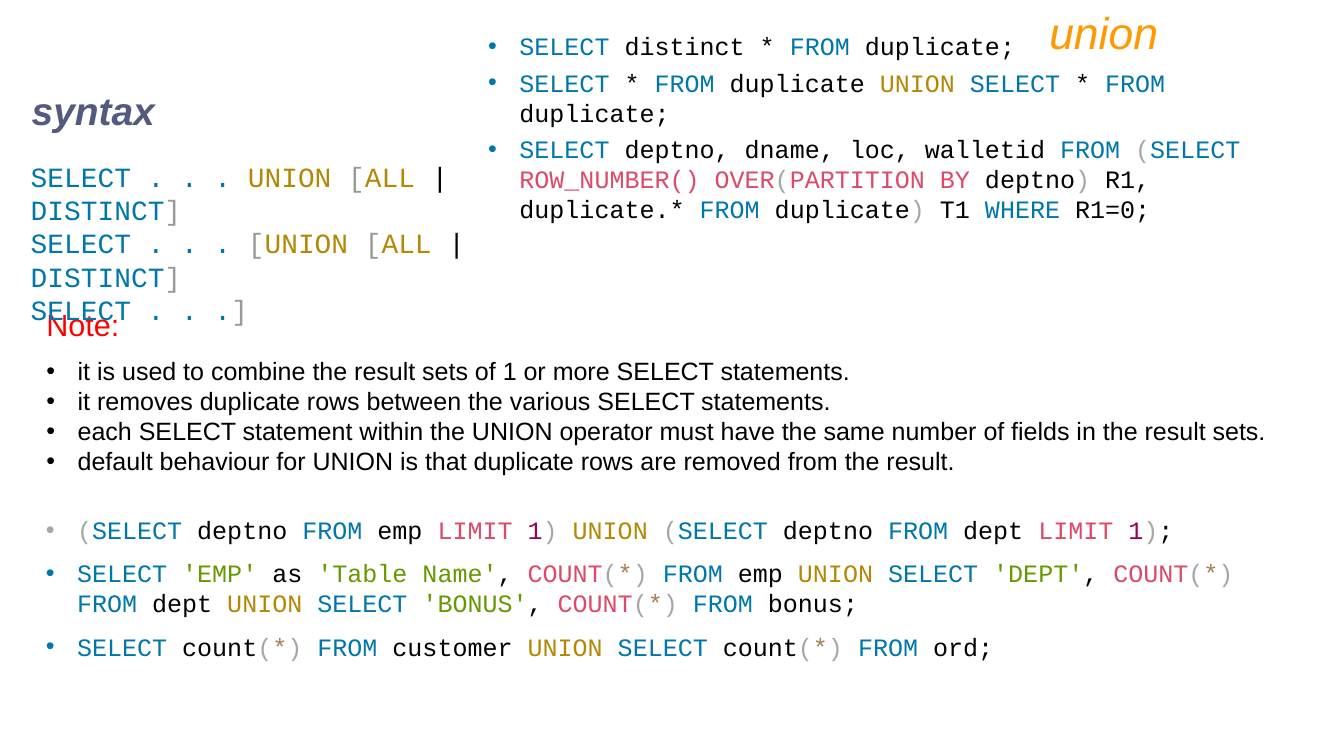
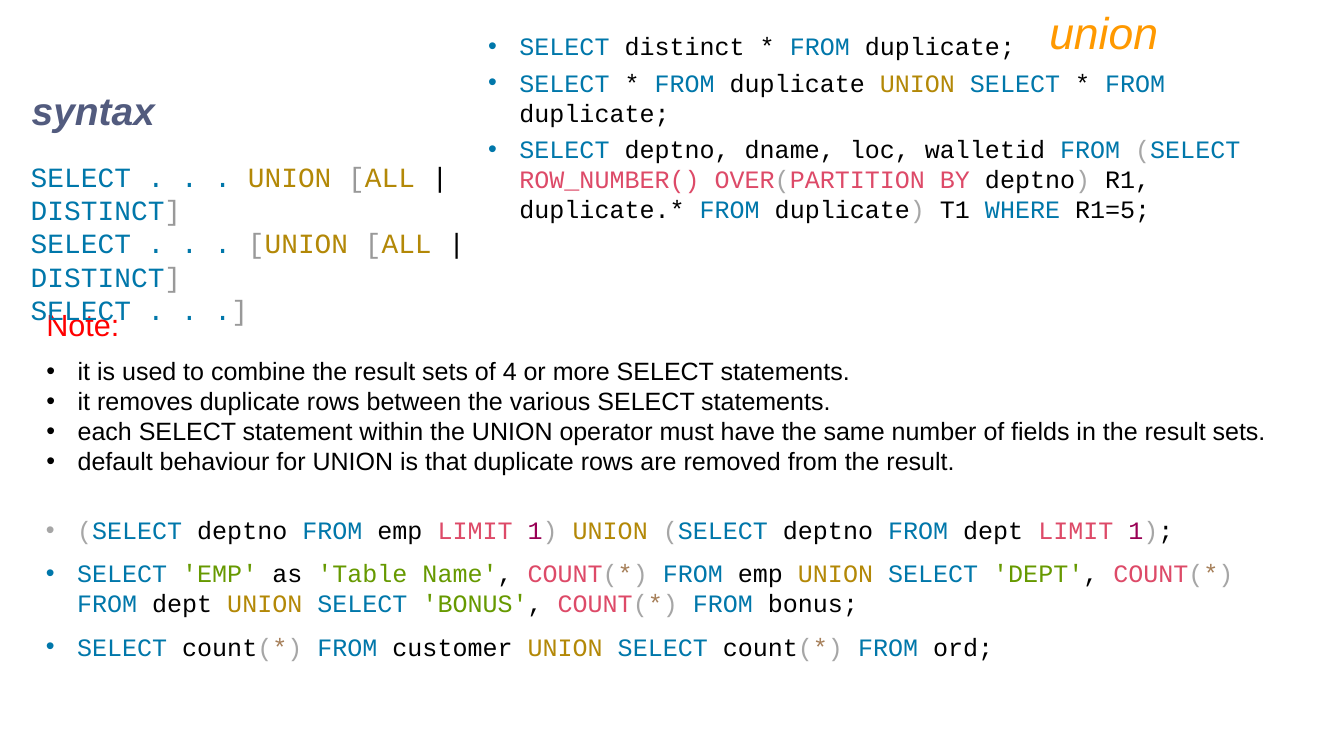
R1=0: R1=0 -> R1=5
of 1: 1 -> 4
